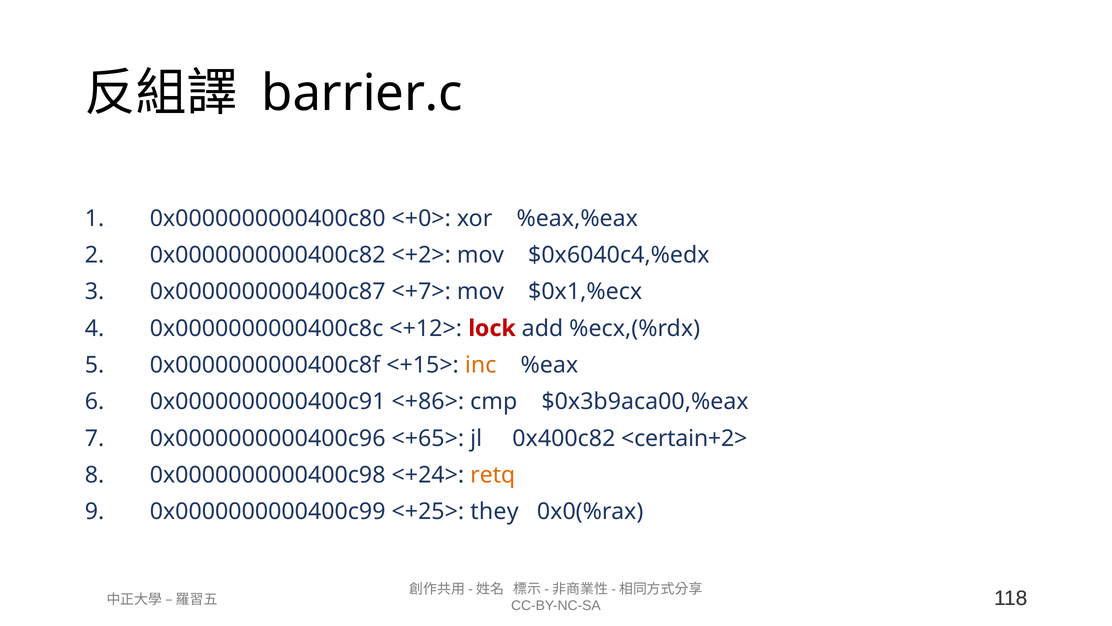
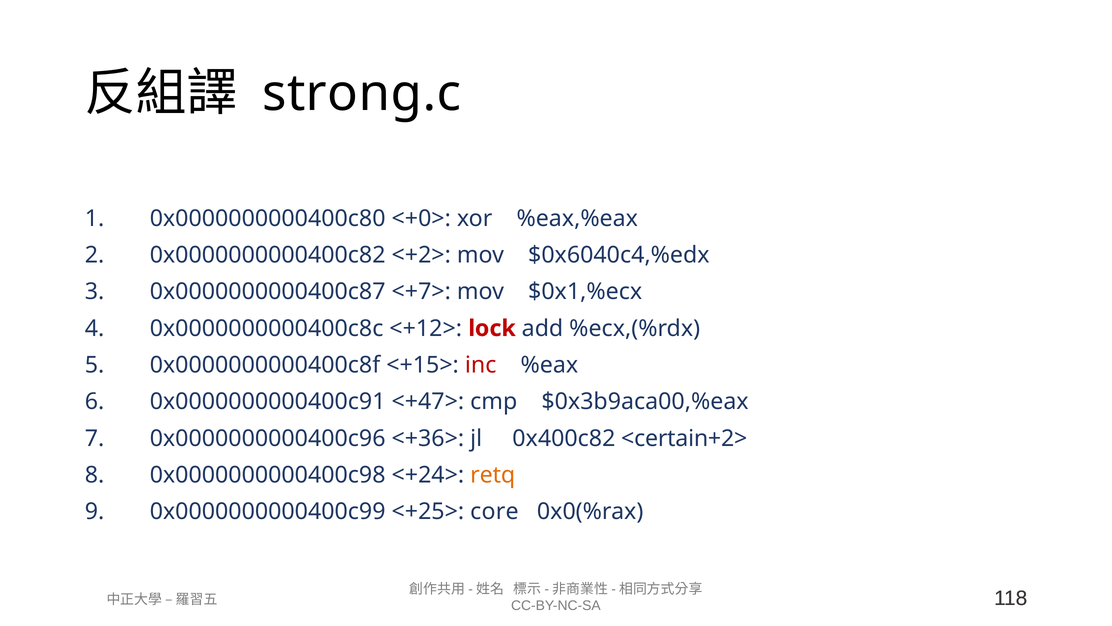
barrier.c: barrier.c -> strong.c
inc colour: orange -> red
<+86>: <+86> -> <+47>
<+65>: <+65> -> <+36>
they: they -> core
